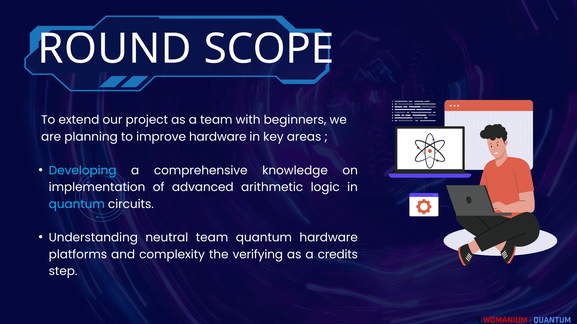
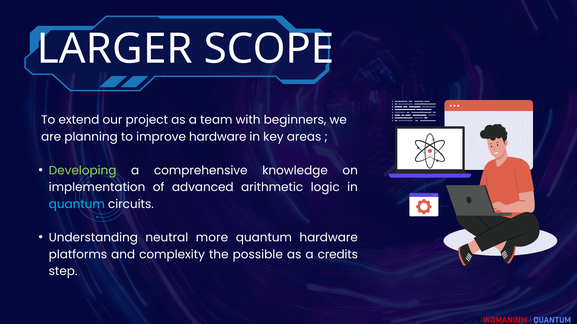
ROUND: ROUND -> LARGER
Developing colour: light blue -> light green
neutral team: team -> more
verifying: verifying -> possible
